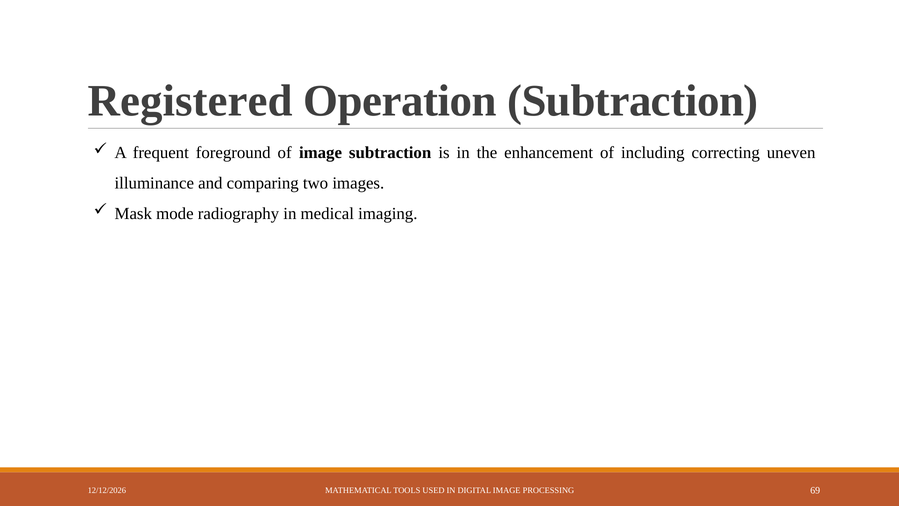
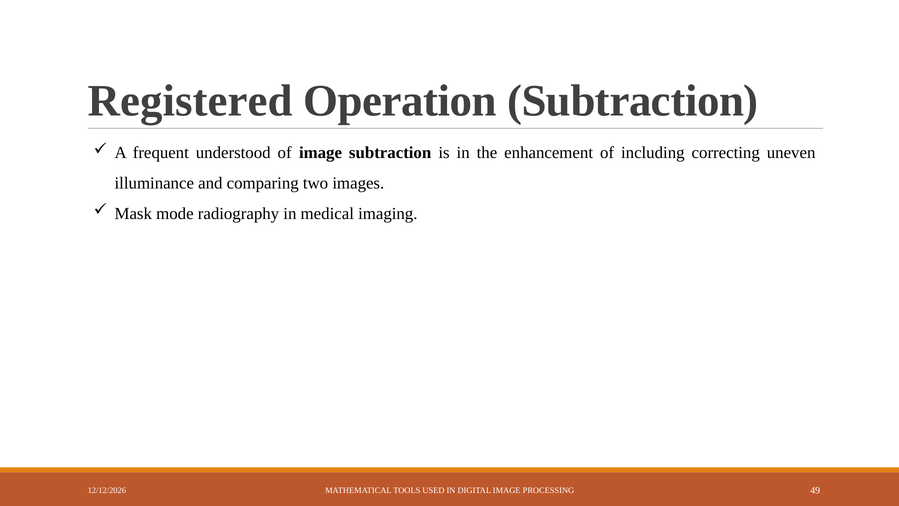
foreground: foreground -> understood
69: 69 -> 49
